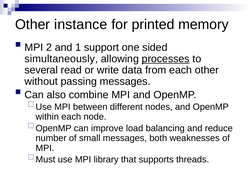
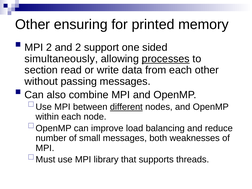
instance: instance -> ensuring
and 1: 1 -> 2
several: several -> section
different underline: none -> present
